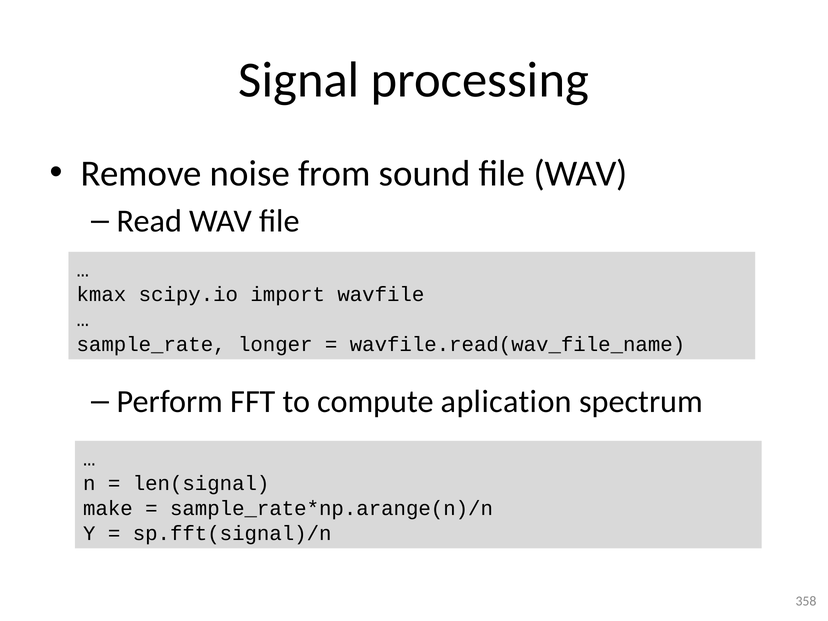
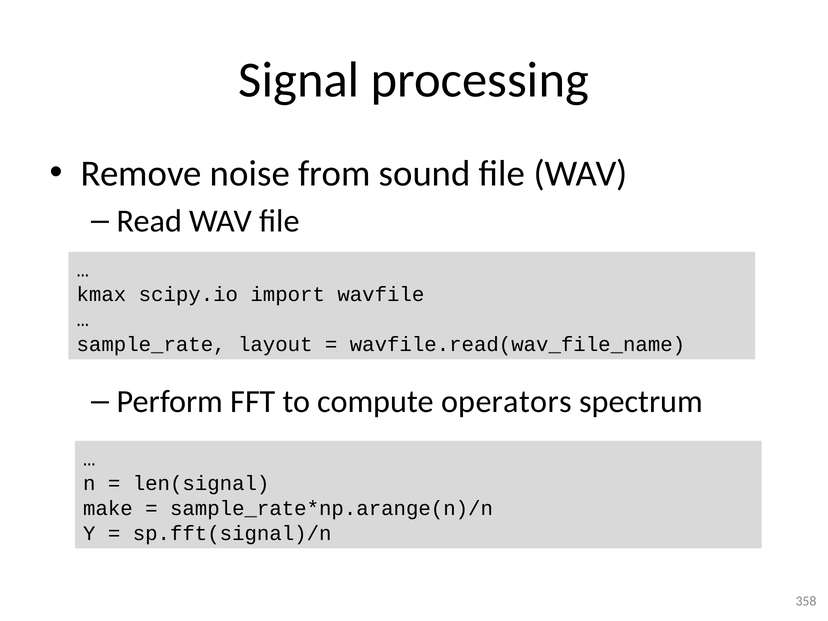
longer: longer -> layout
aplication: aplication -> operators
